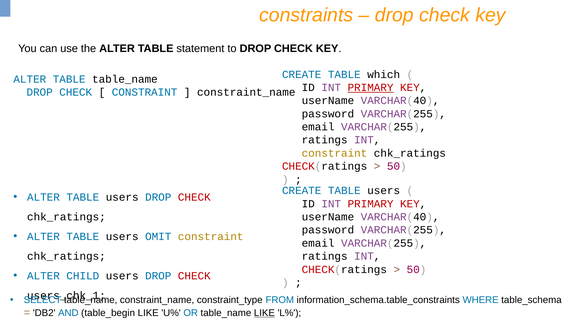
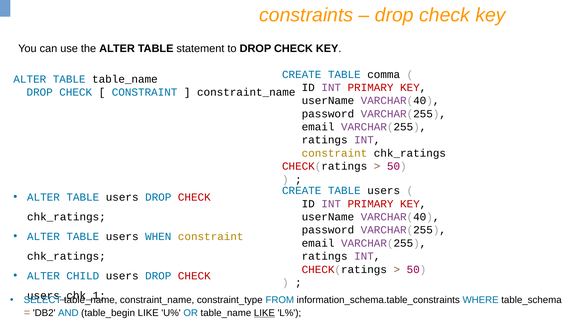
which: which -> comma
PRIMARY at (371, 88) underline: present -> none
OMIT: OMIT -> WHEN
